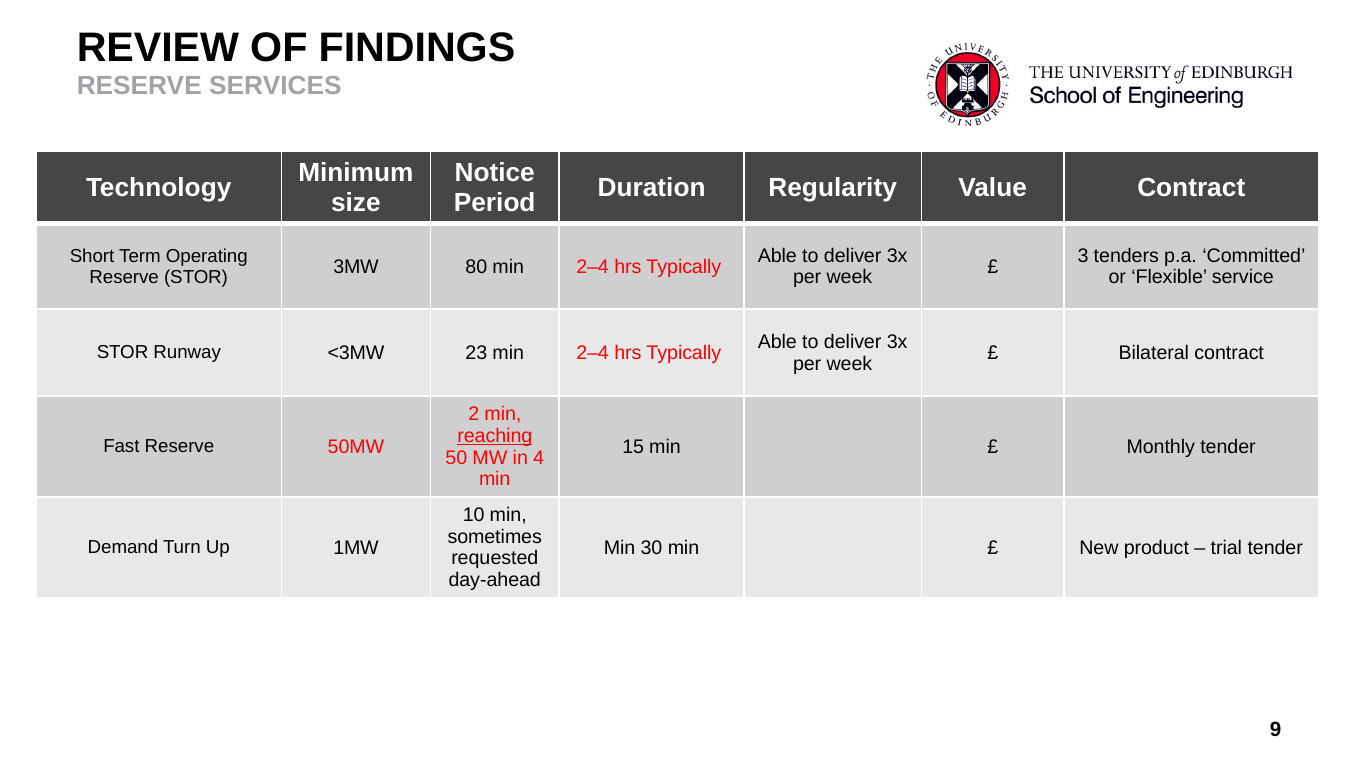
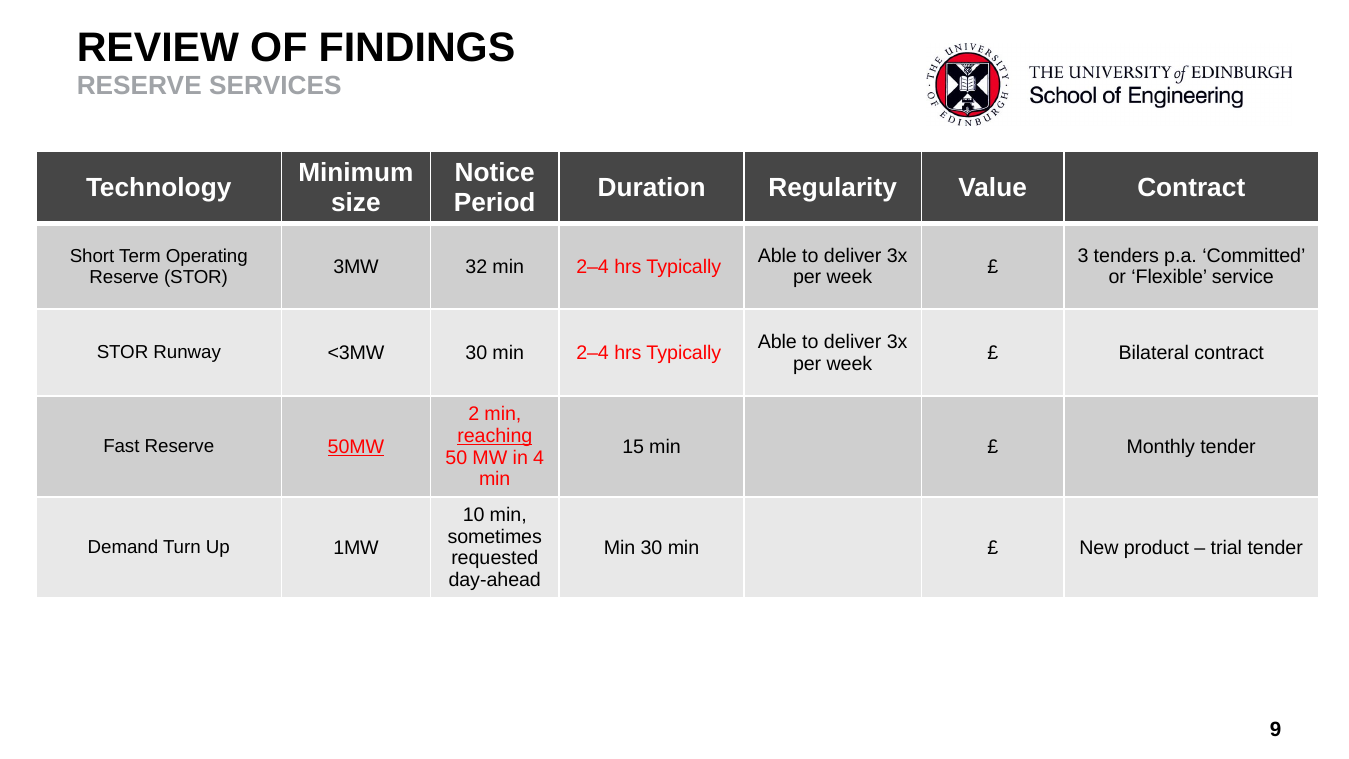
80: 80 -> 32
<3MW 23: 23 -> 30
50MW underline: none -> present
